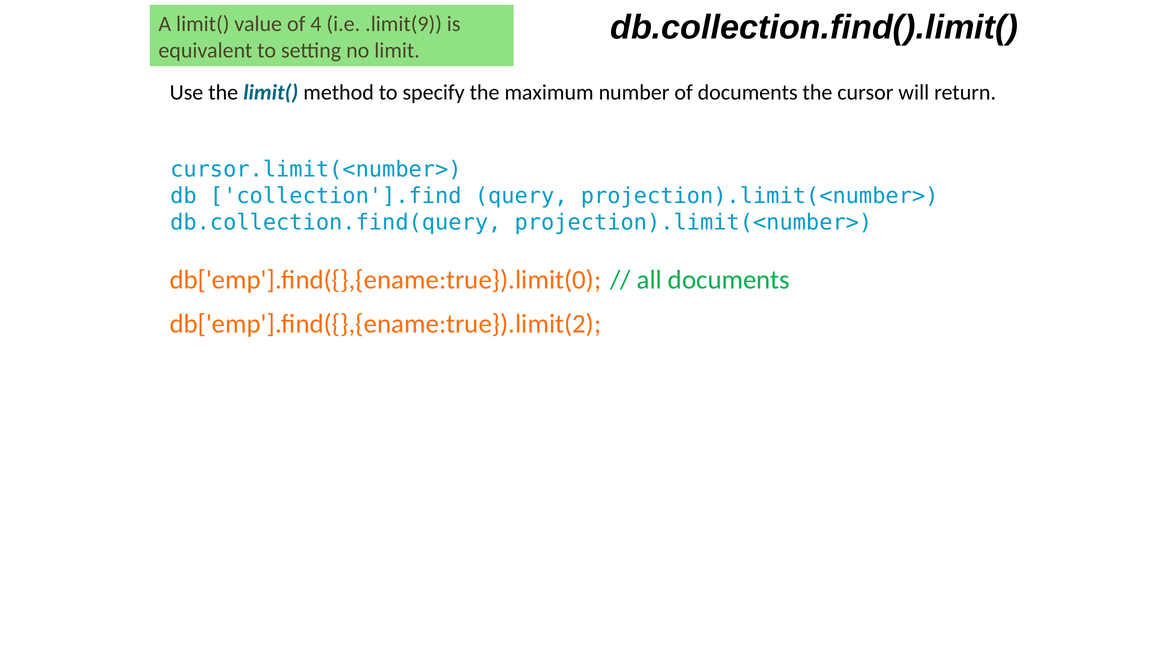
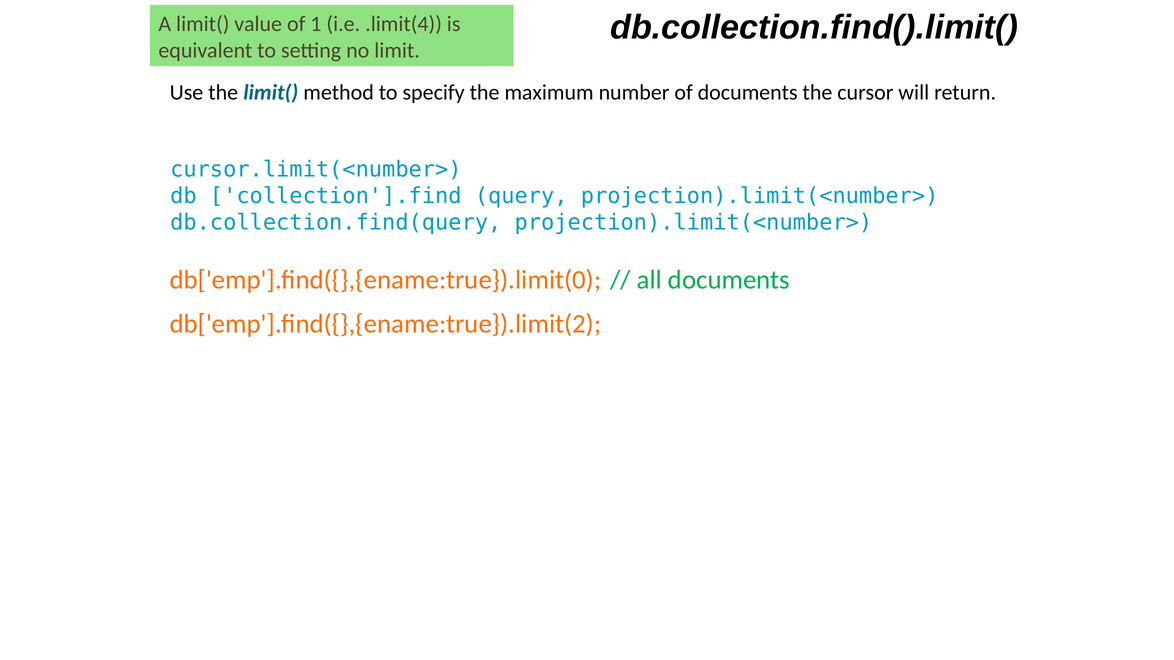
4: 4 -> 1
.limit(9: .limit(9 -> .limit(4
